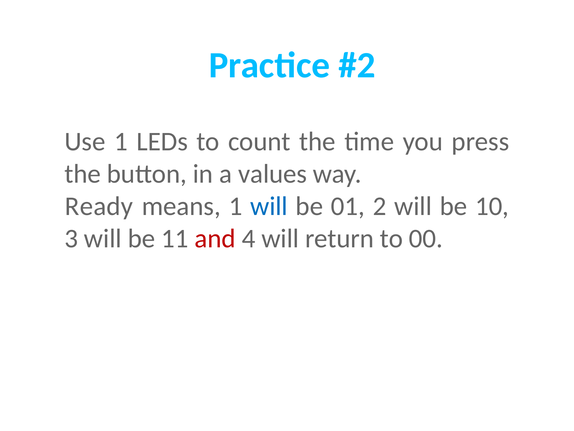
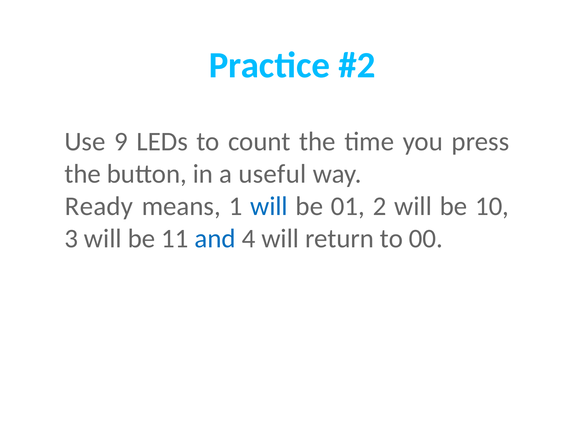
Use 1: 1 -> 9
values: values -> useful
and colour: red -> blue
